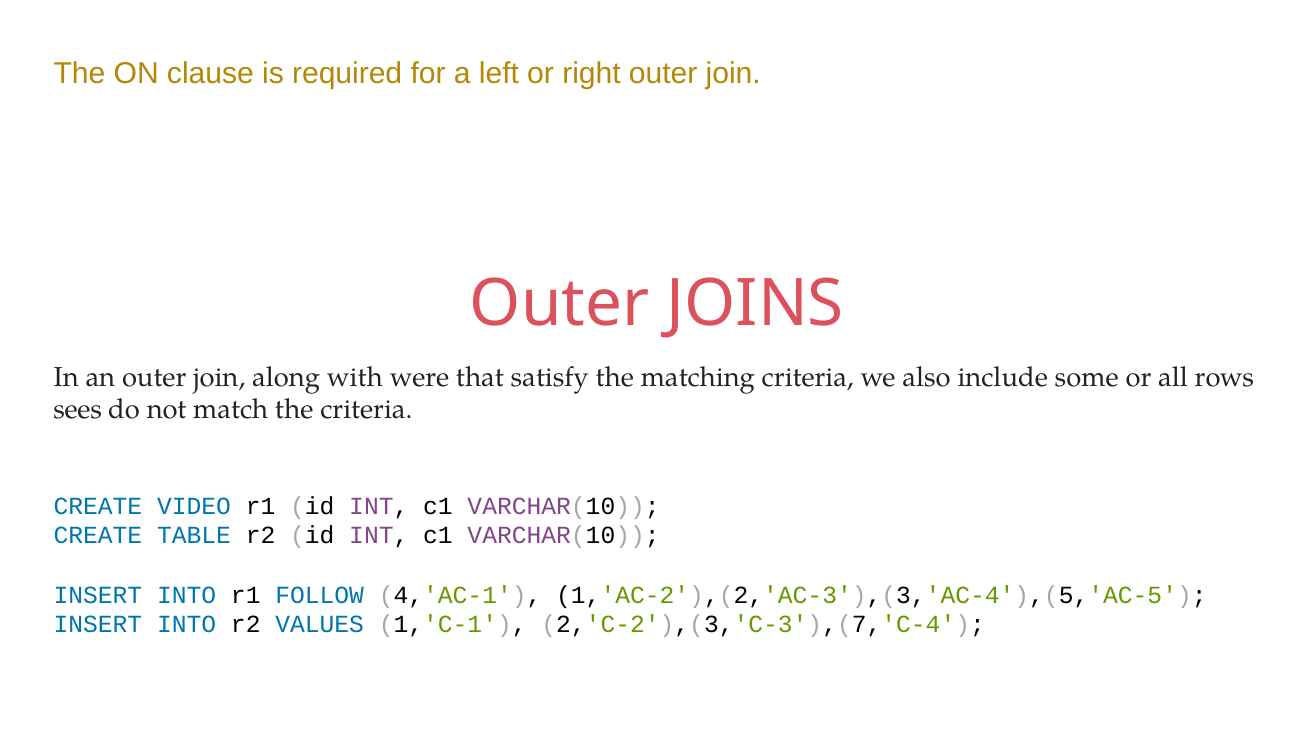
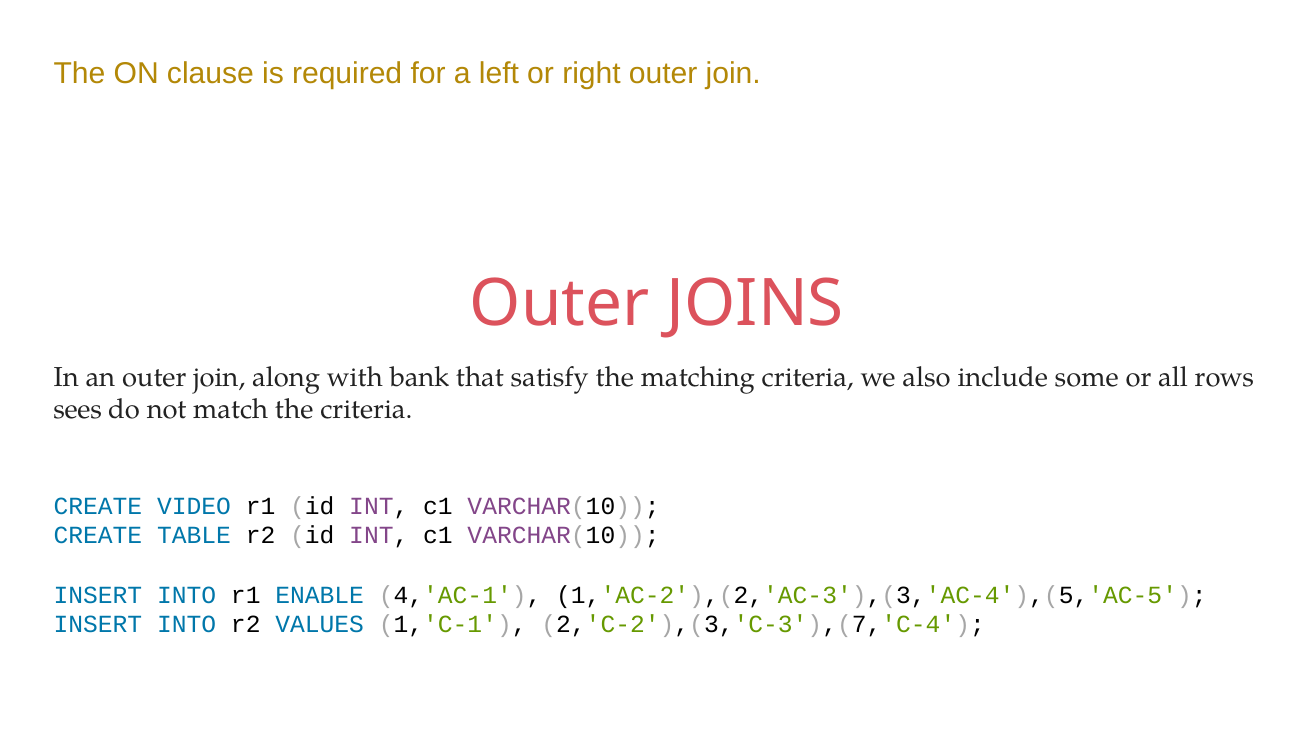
were: were -> bank
FOLLOW: FOLLOW -> ENABLE
